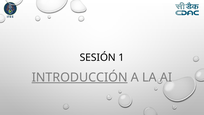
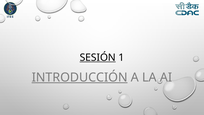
SESIÓN underline: none -> present
